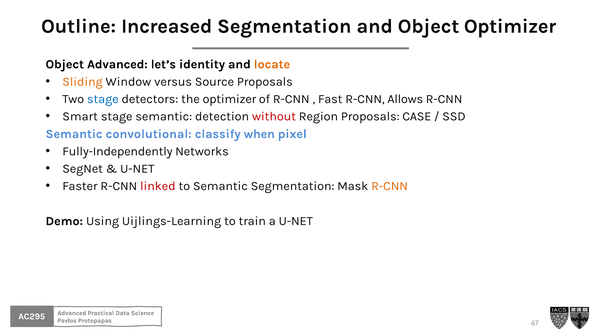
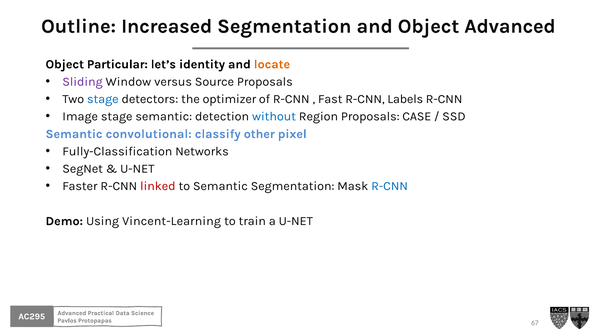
Object Optimizer: Optimizer -> Advanced
Object Advanced: Advanced -> Particular
Sliding colour: orange -> purple
Allows: Allows -> Labels
Smart: Smart -> Image
without colour: red -> blue
when: when -> other
Fully-Independently: Fully-Independently -> Fully-Classification
R-CNN at (390, 186) colour: orange -> blue
Uijlings-Learning: Uijlings-Learning -> Vincent-Learning
